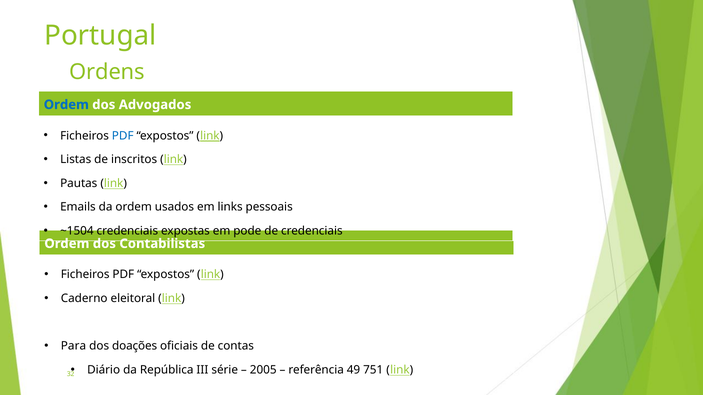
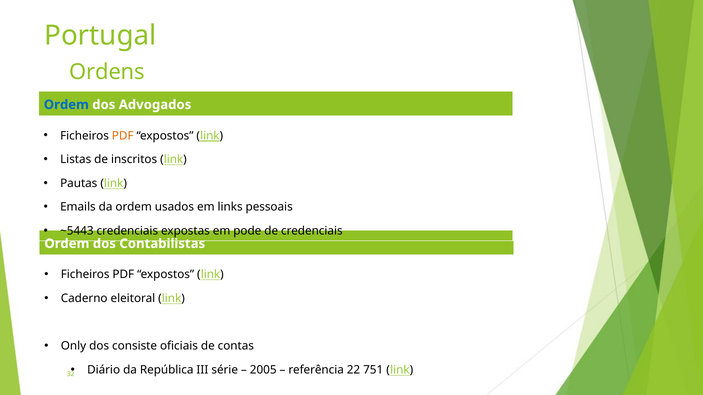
PDF at (123, 136) colour: blue -> orange
~1504: ~1504 -> ~5443
Para: Para -> Only
doações: doações -> consiste
49: 49 -> 22
